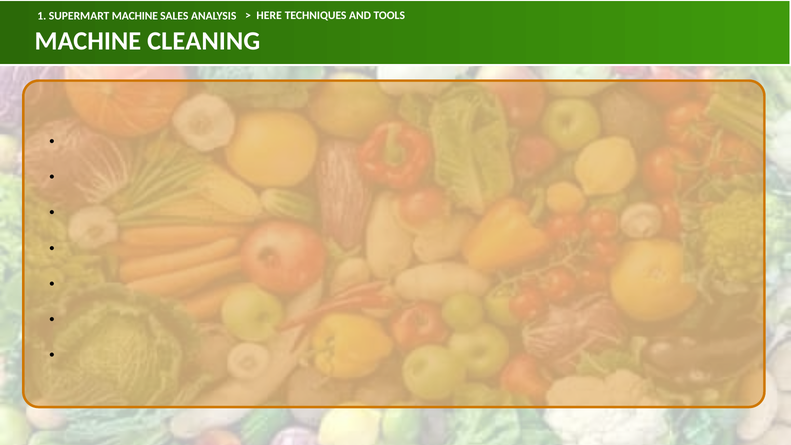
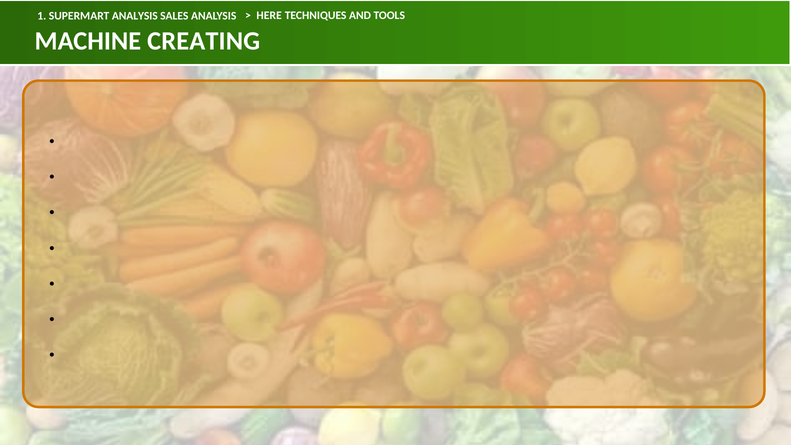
SUPERMART MACHINE: MACHINE -> ANALYSIS
CLEANING: CLEANING -> CREATING
